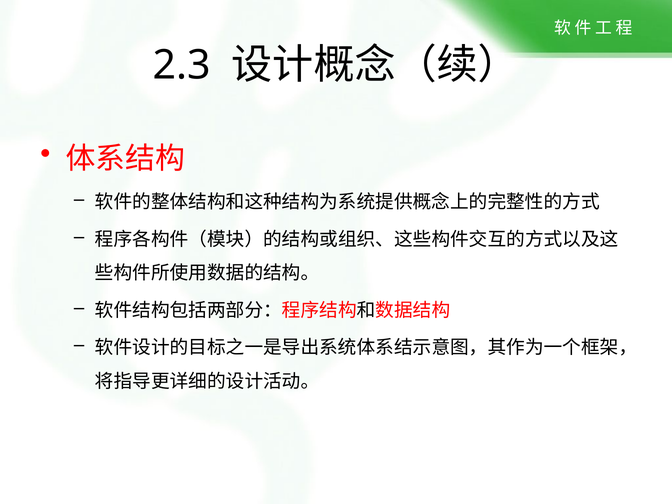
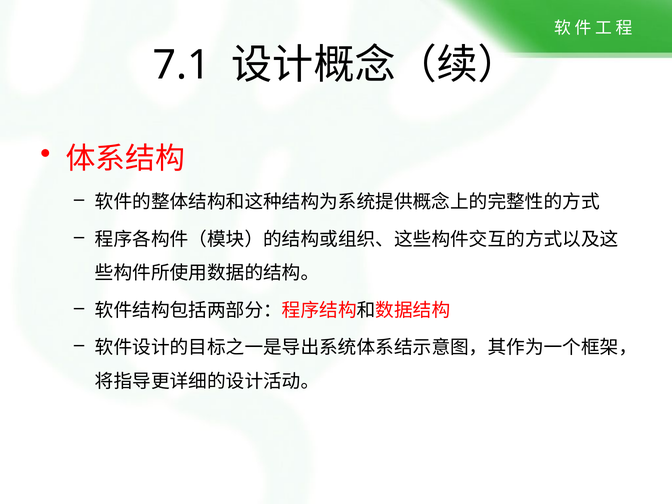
2.3: 2.3 -> 7.1
